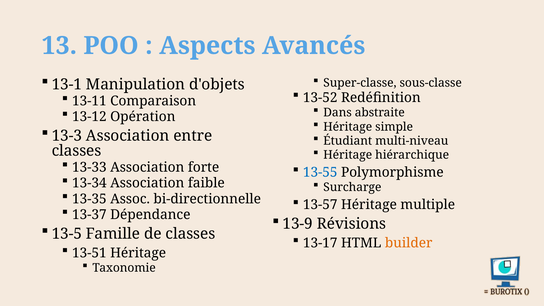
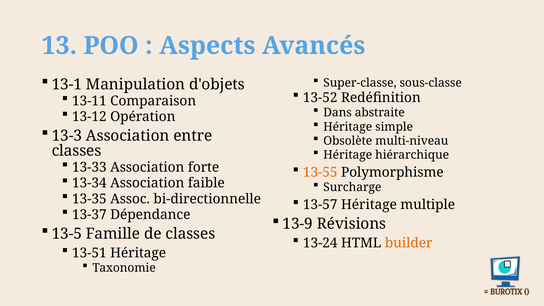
Étudiant: Étudiant -> Obsolète
13-55 colour: blue -> orange
13-17: 13-17 -> 13-24
